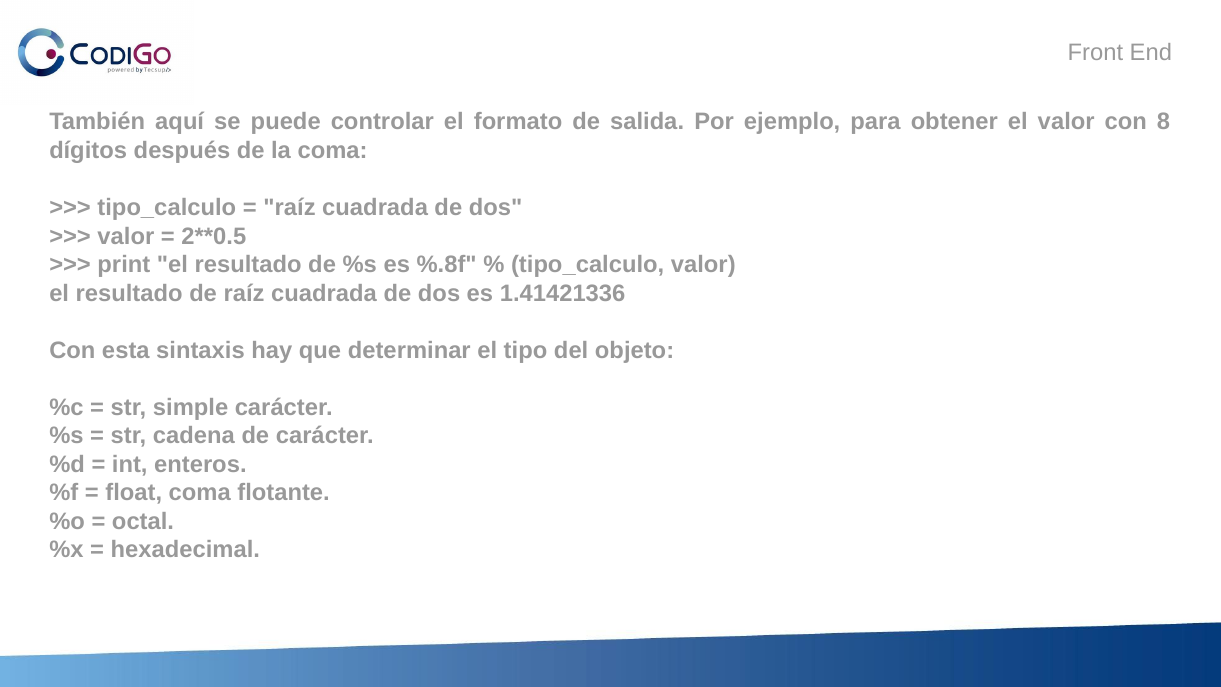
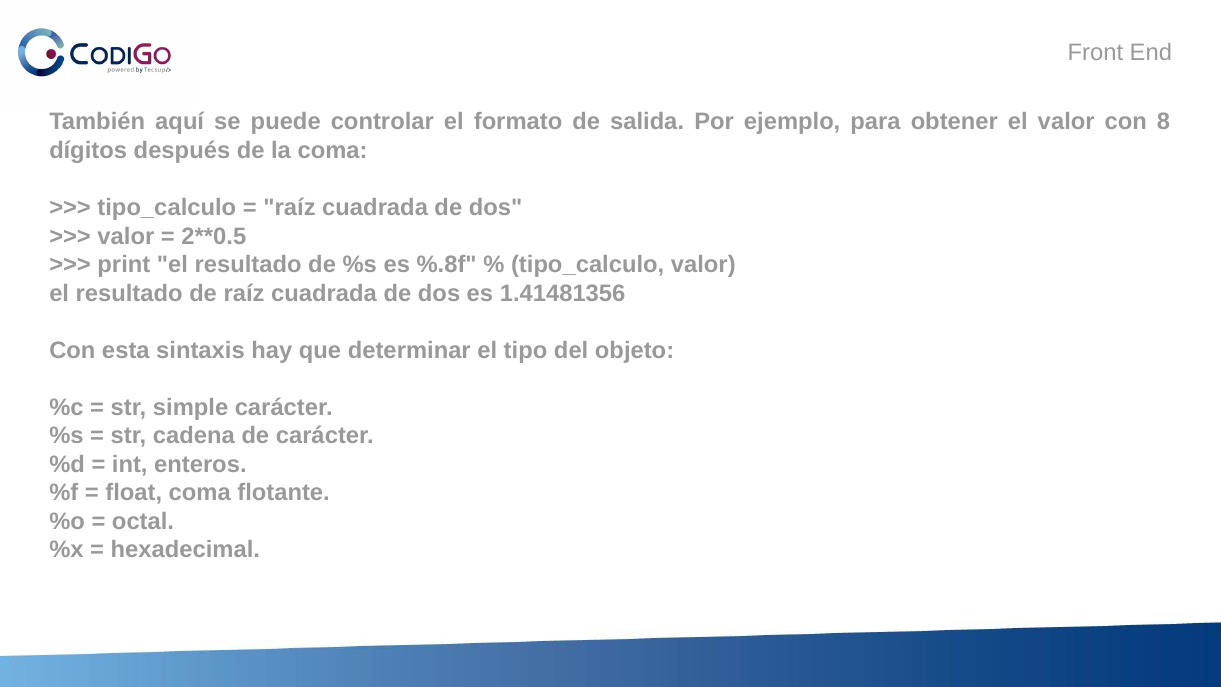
1.41421336: 1.41421336 -> 1.41481356
